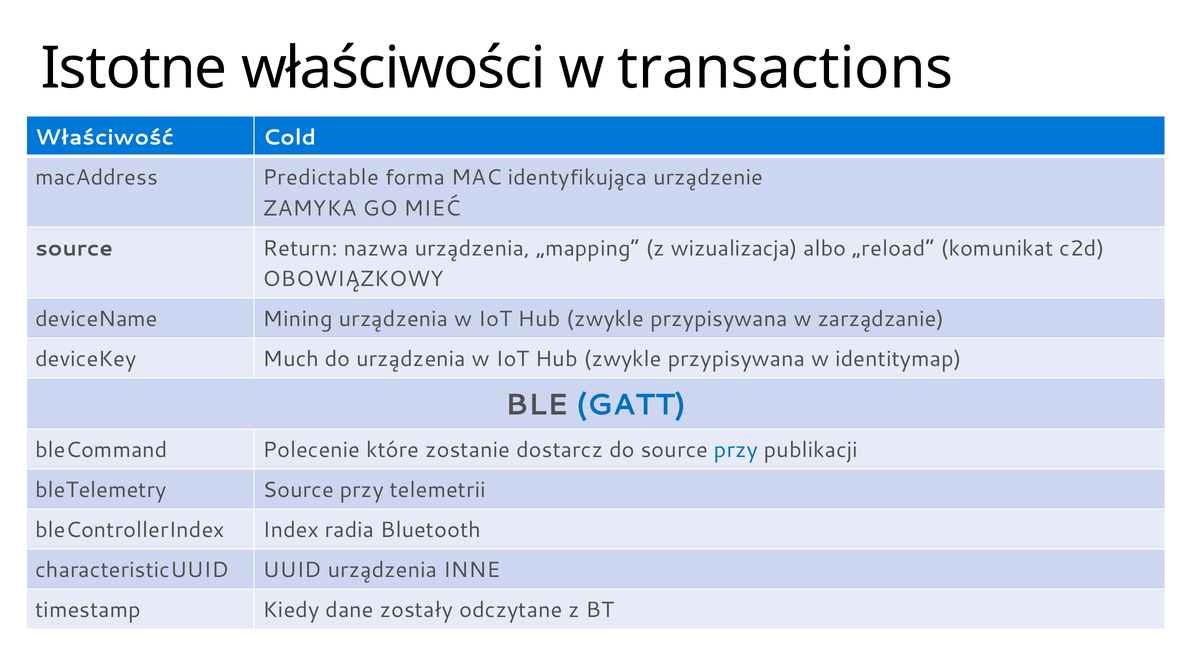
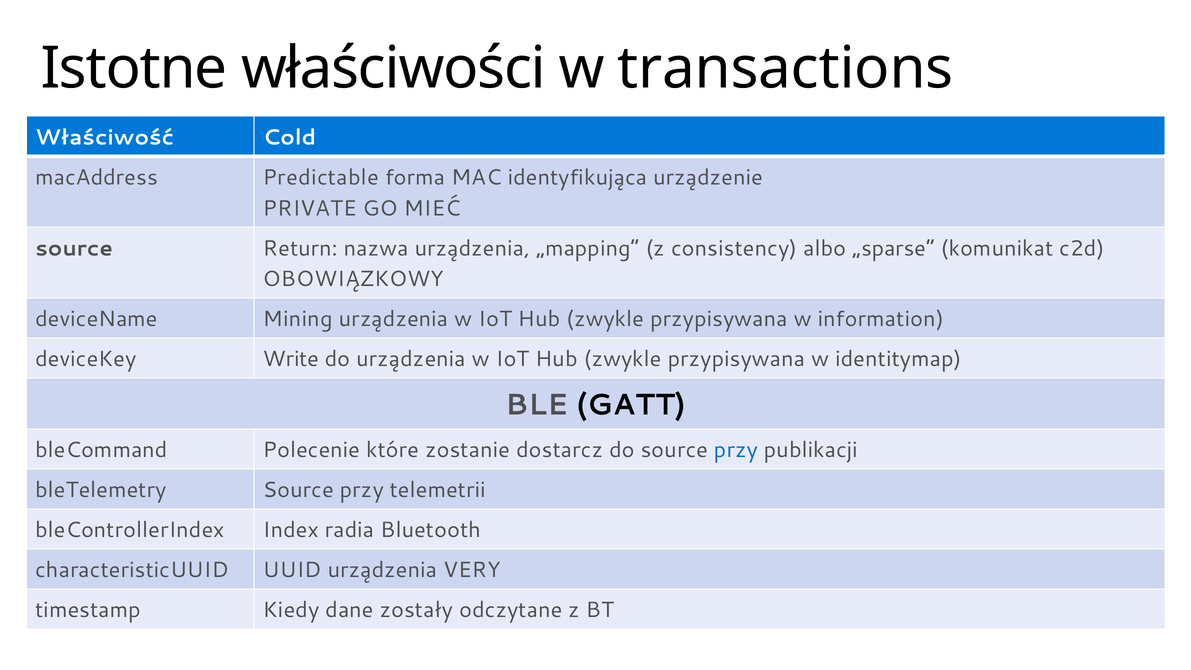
ZAMYKA: ZAMYKA -> PRIVATE
wizualizacja: wizualizacja -> consistency
„reload: „reload -> „sparse
zarządzanie: zarządzanie -> information
Much: Much -> Write
GATT colour: blue -> black
INNE: INNE -> VERY
